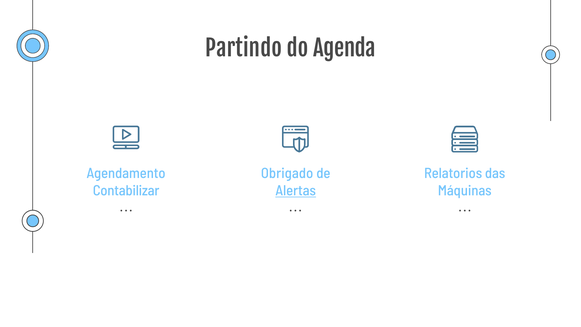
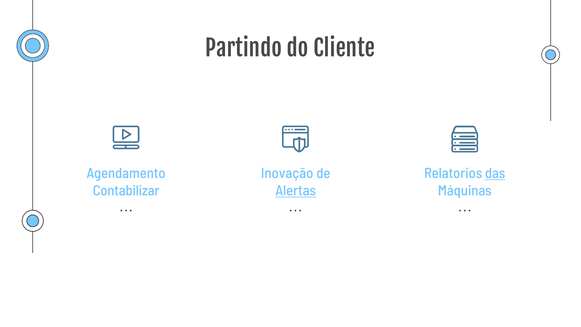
Agenda: Agenda -> Cliente
Obrigado: Obrigado -> Inovação
das underline: none -> present
